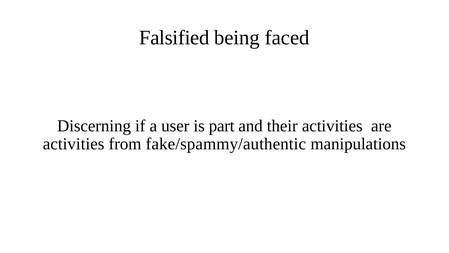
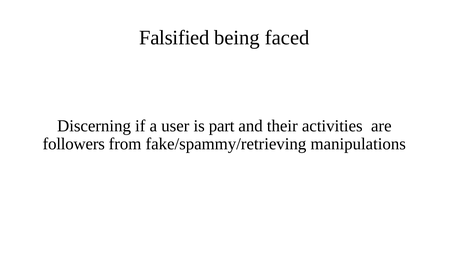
activities at (74, 144): activities -> followers
fake/spammy/authentic: fake/spammy/authentic -> fake/spammy/retrieving
